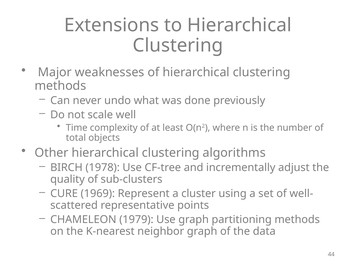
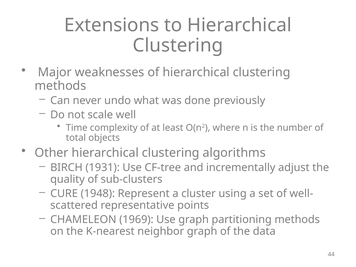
1978: 1978 -> 1931
1969: 1969 -> 1948
1979: 1979 -> 1969
